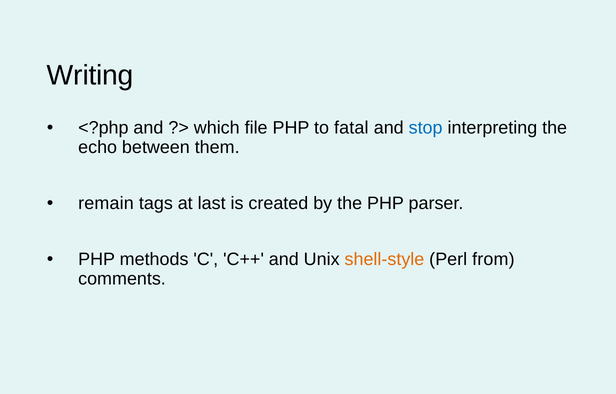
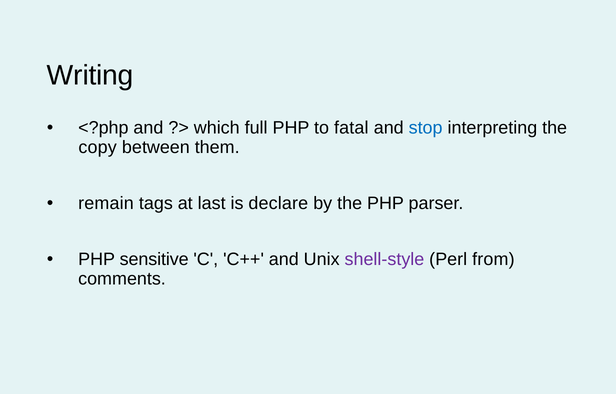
file: file -> full
echo: echo -> copy
created: created -> declare
methods: methods -> sensitive
shell-style colour: orange -> purple
